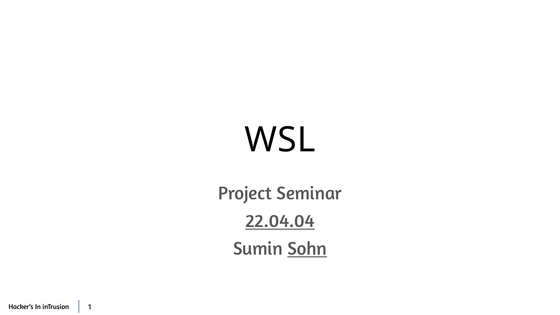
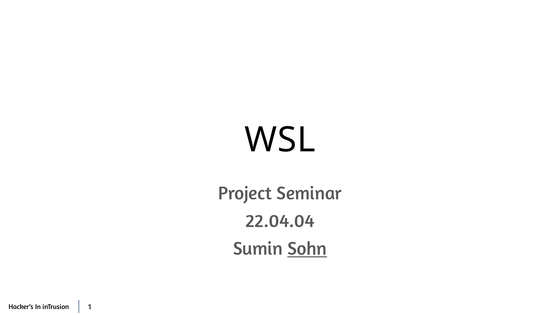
22.04.04 underline: present -> none
